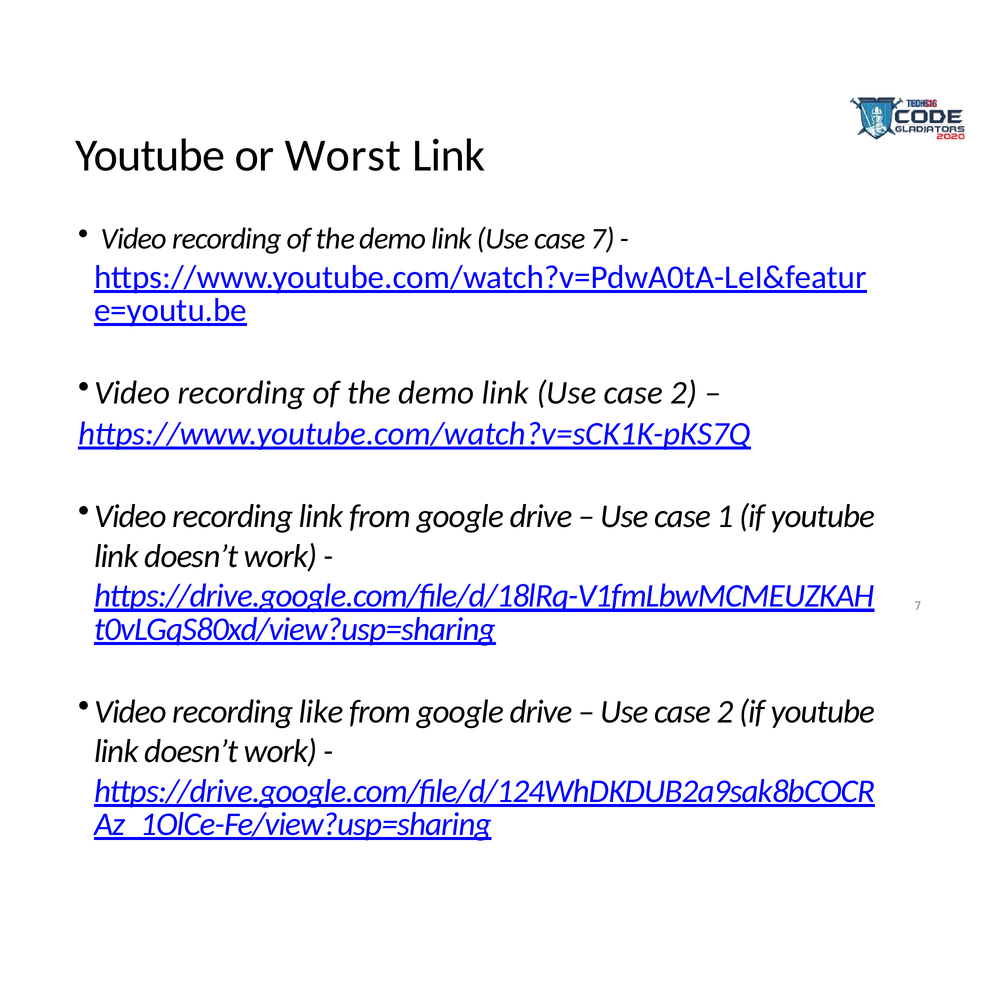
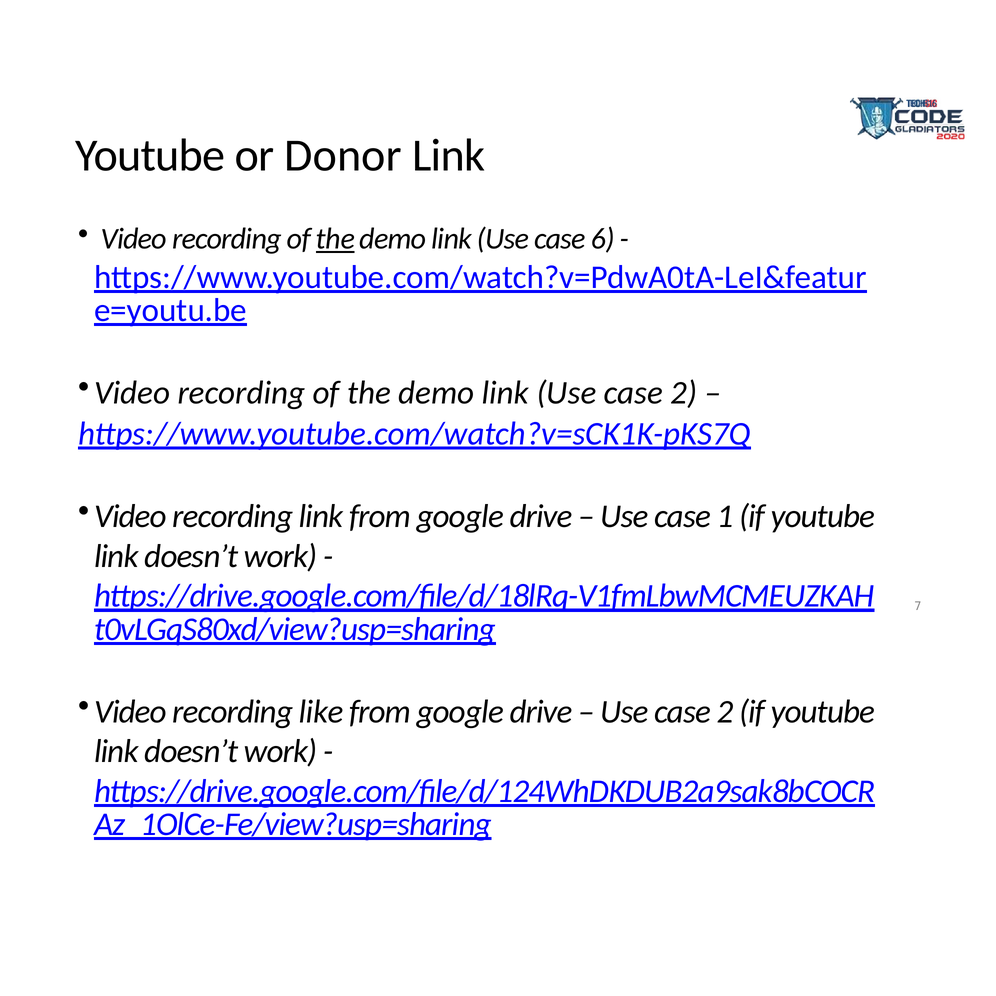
Worst: Worst -> Donor
the at (335, 239) underline: none -> present
case 7: 7 -> 6
